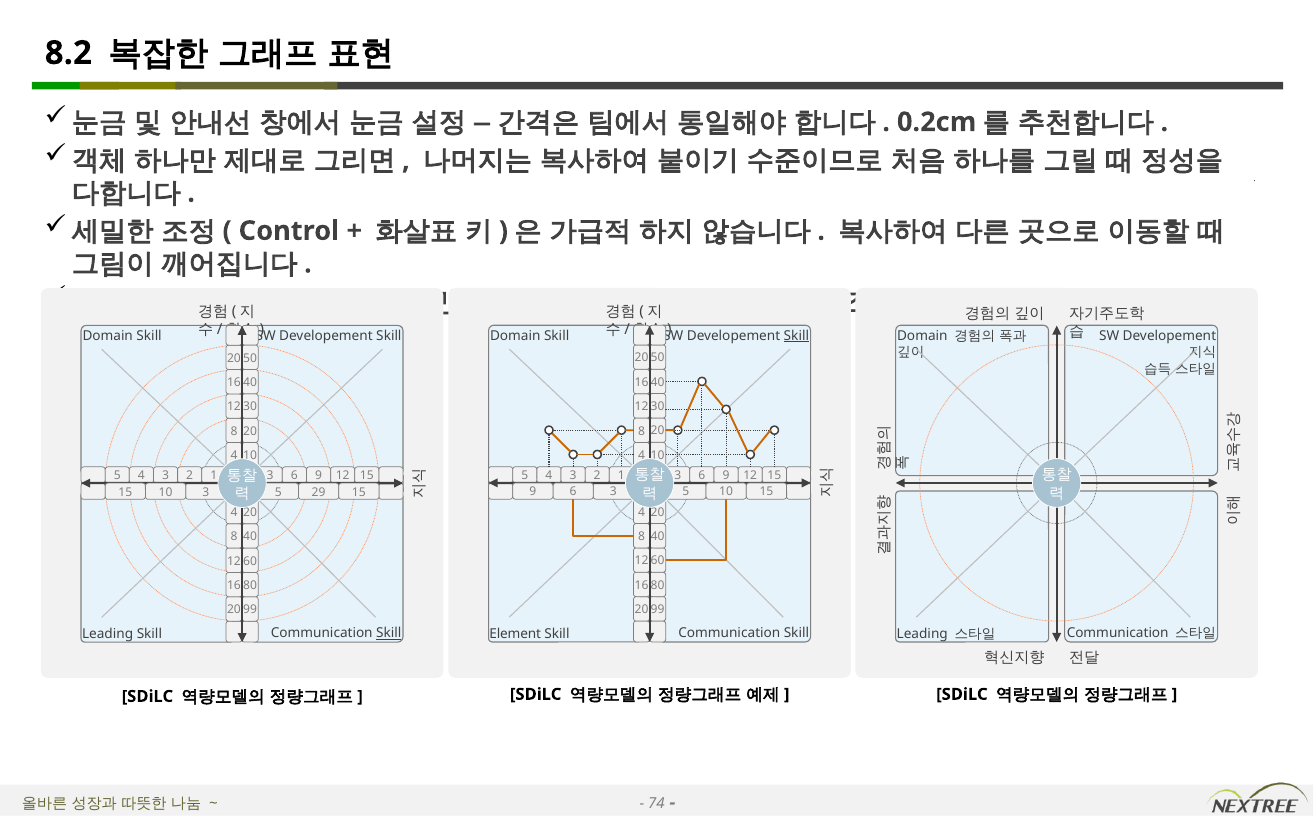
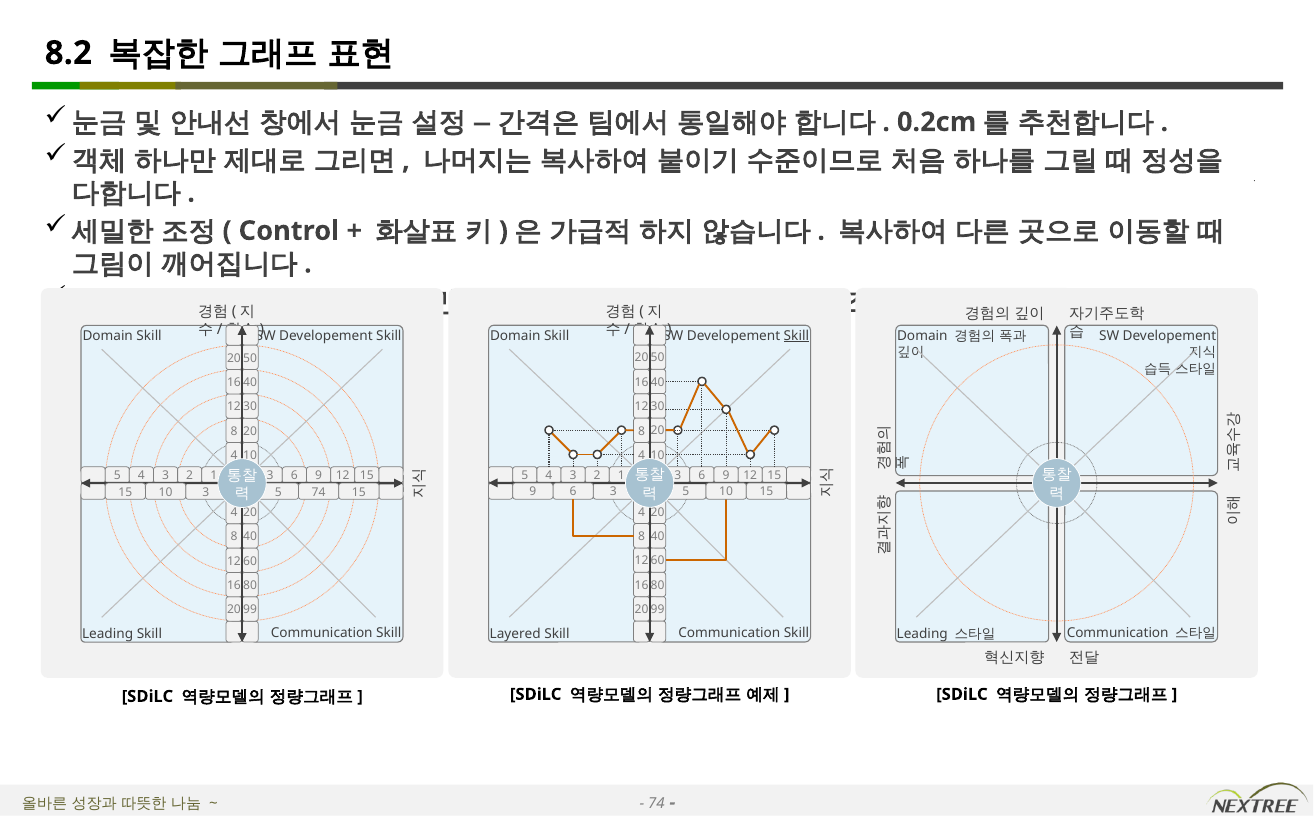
5 29: 29 -> 74
Skill at (389, 633) underline: present -> none
Element: Element -> Layered
